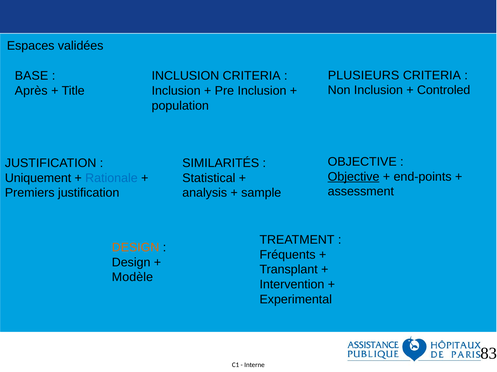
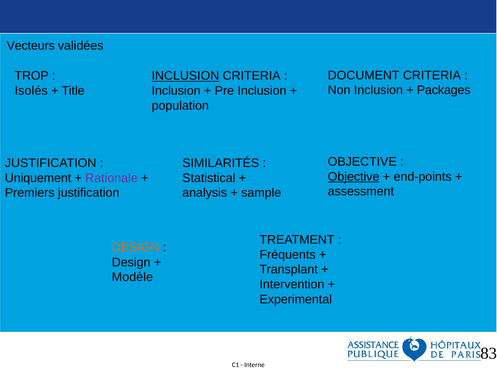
Espaces: Espaces -> Vecteurs
PLUSIEURS: PLUSIEURS -> DOCUMENT
BASE: BASE -> TROP
INCLUSION at (185, 76) underline: none -> present
Controled: Controled -> Packages
Après: Après -> Isolés
Rationale colour: blue -> purple
